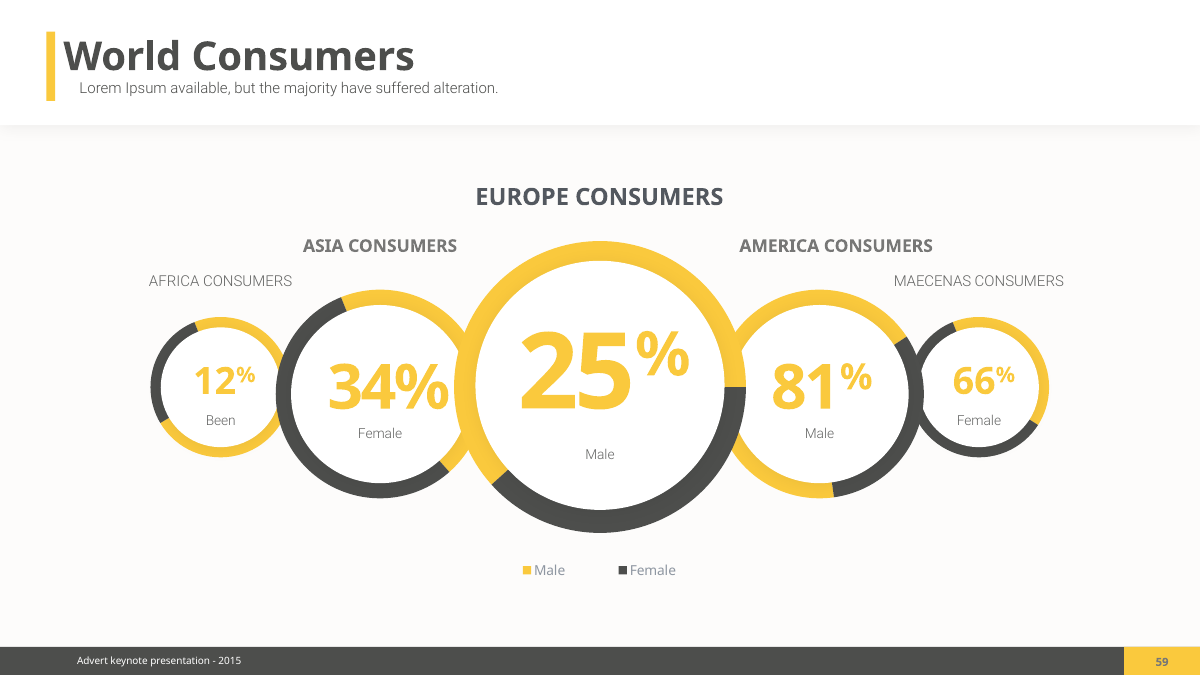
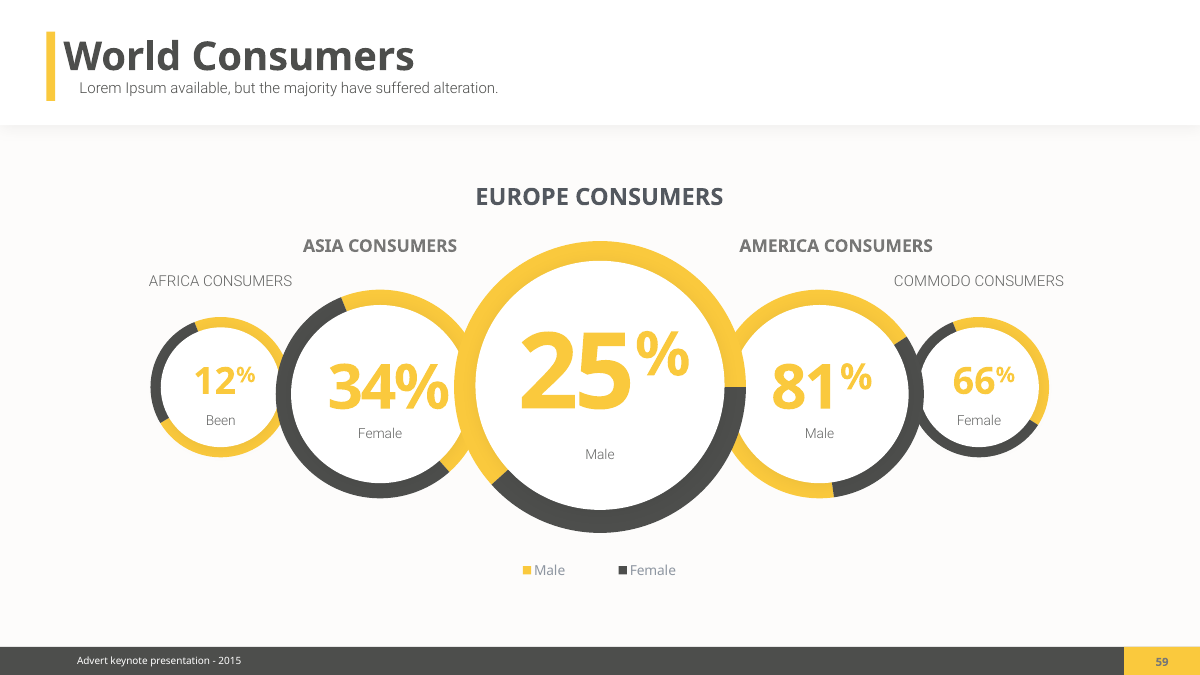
MAECENAS: MAECENAS -> COMMODO
